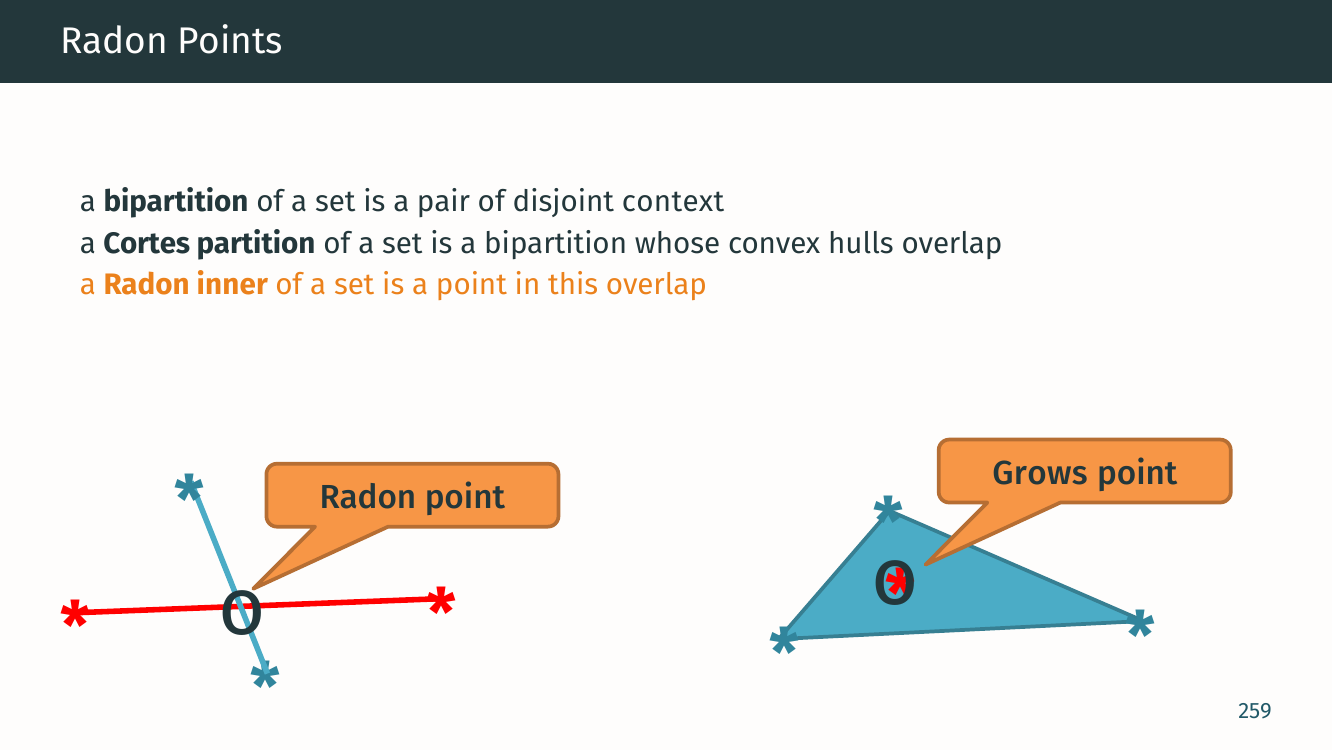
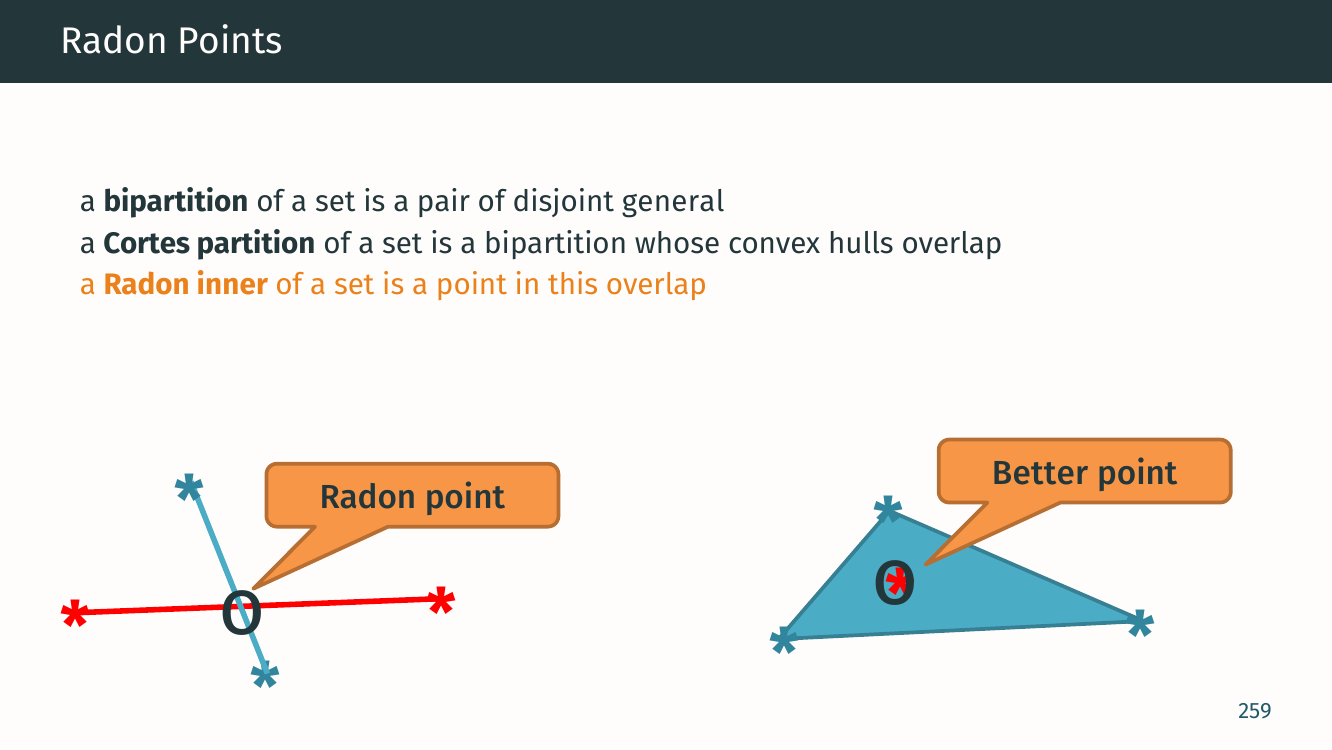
context: context -> general
Grows: Grows -> Better
